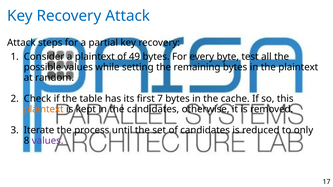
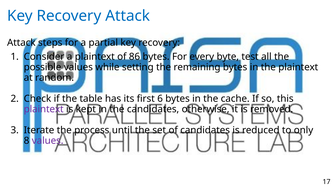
49: 49 -> 86
7: 7 -> 6
plaintext at (44, 109) colour: orange -> purple
